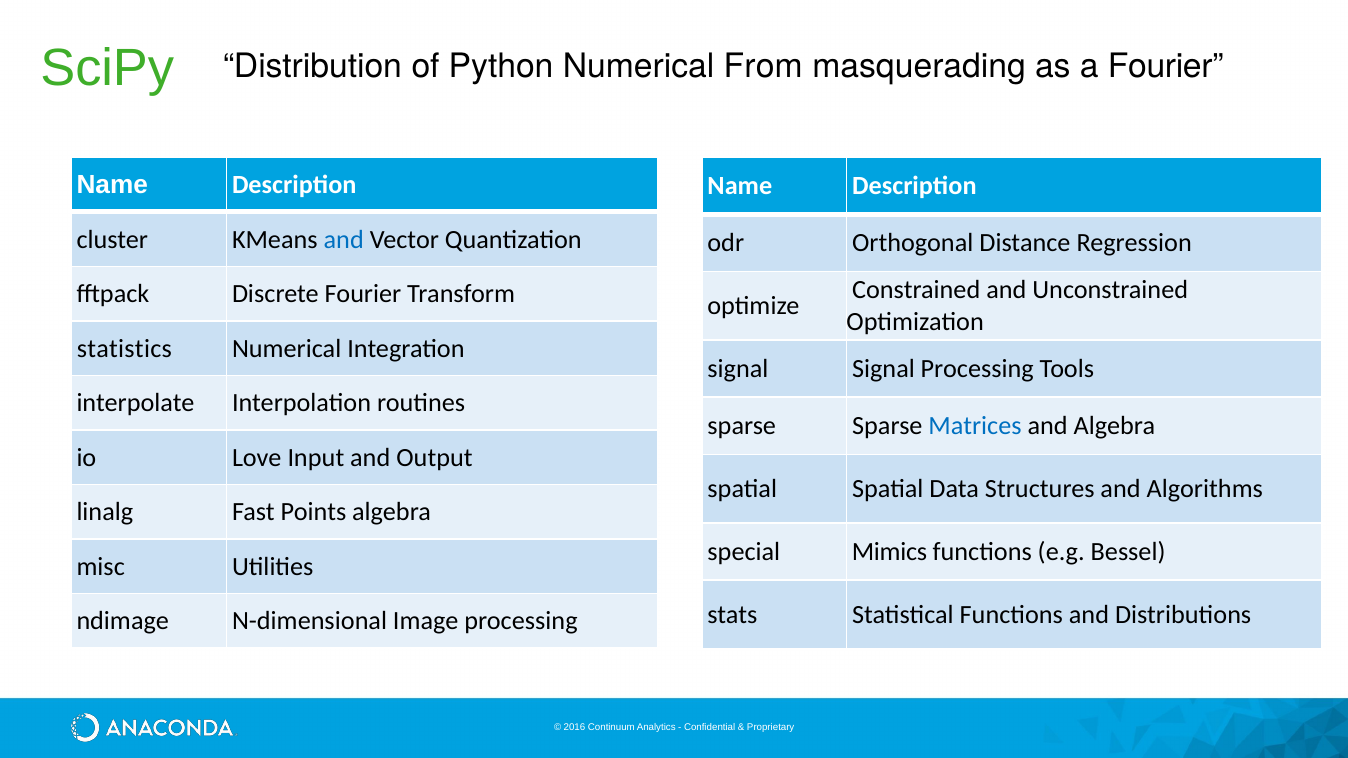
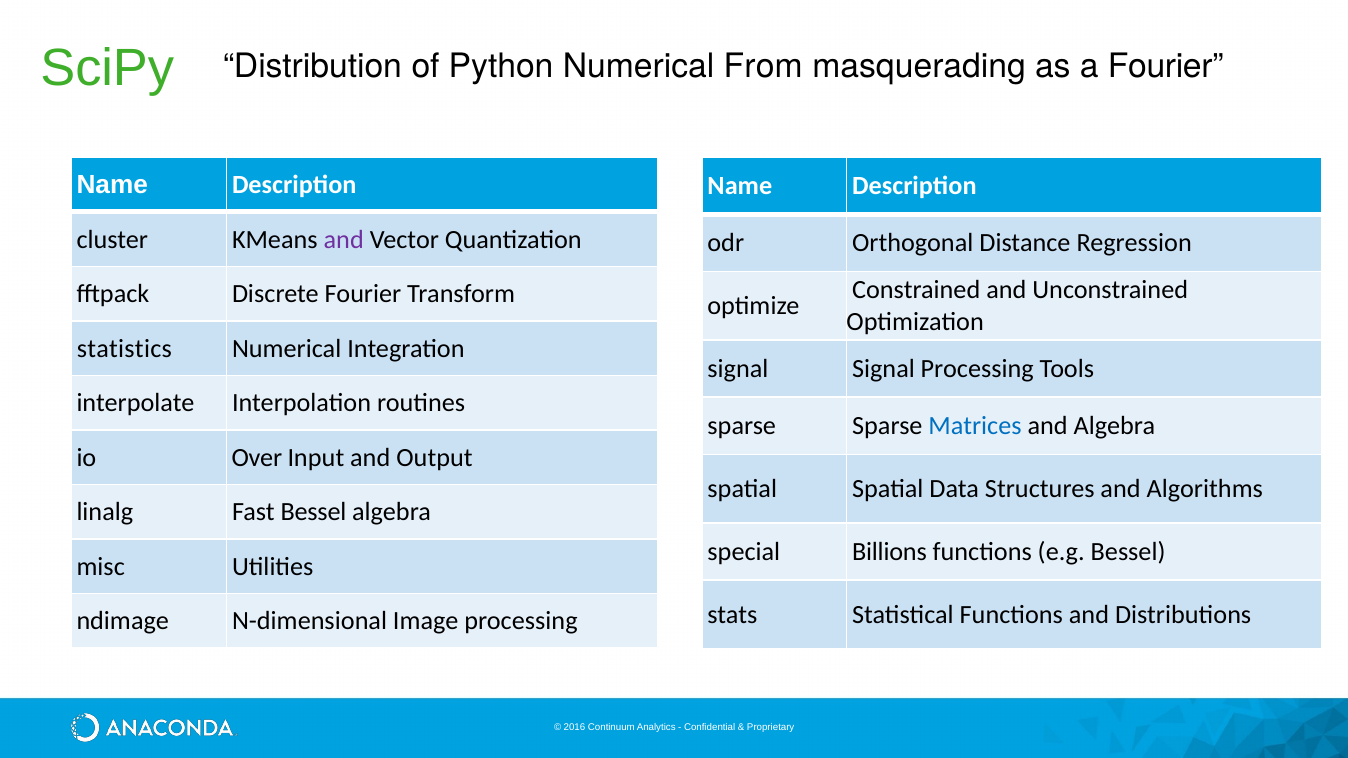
and at (344, 240) colour: blue -> purple
Love: Love -> Over
Fast Points: Points -> Bessel
Mimics: Mimics -> Billions
